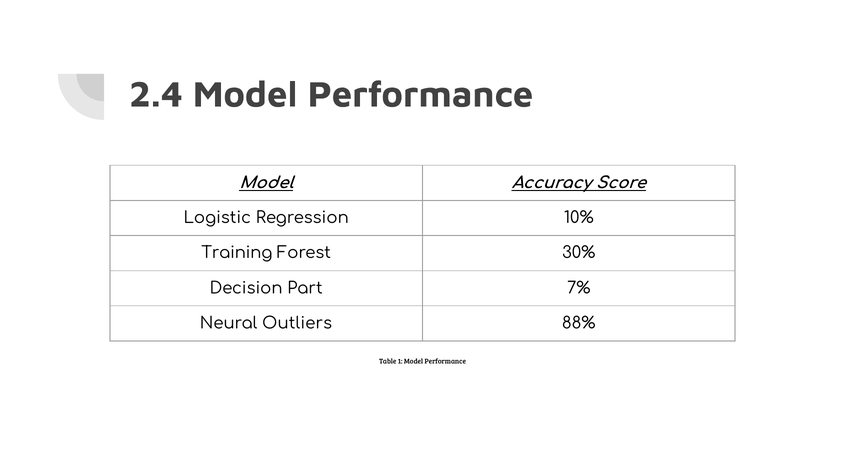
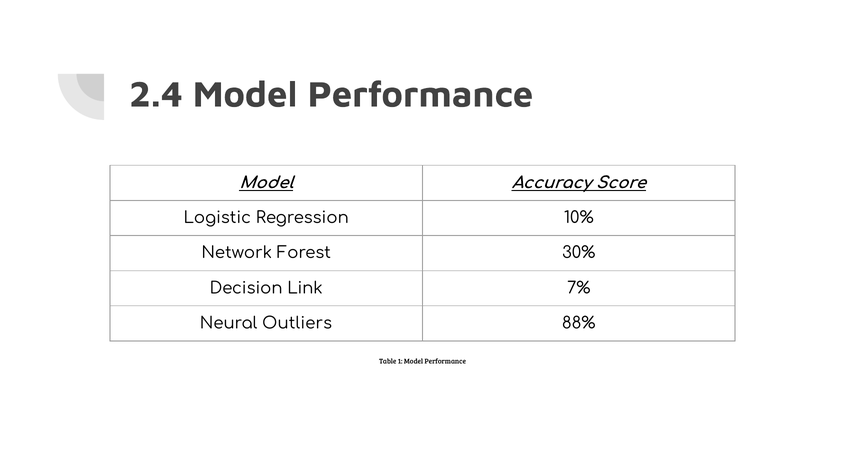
Training: Training -> Network
Part: Part -> Link
